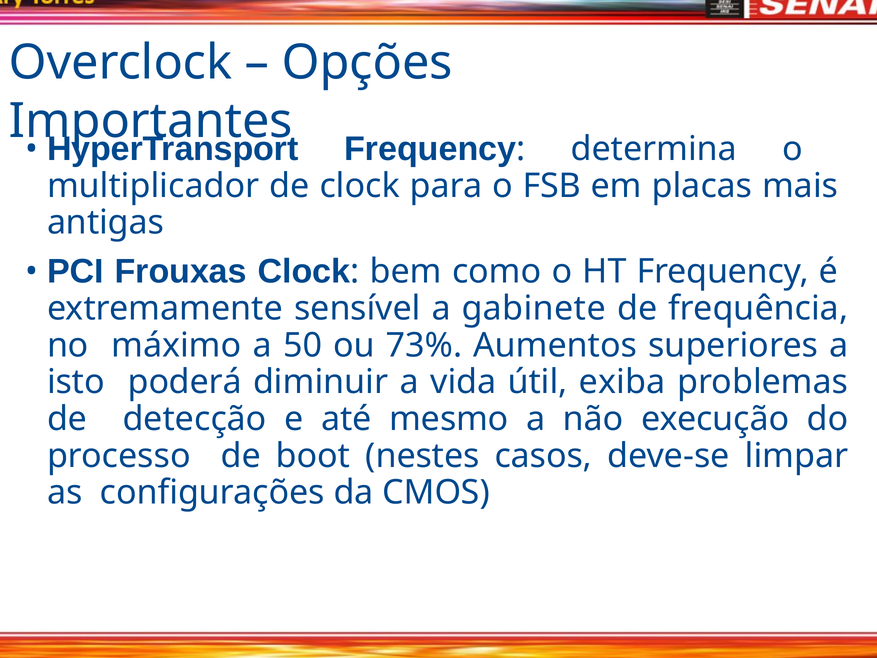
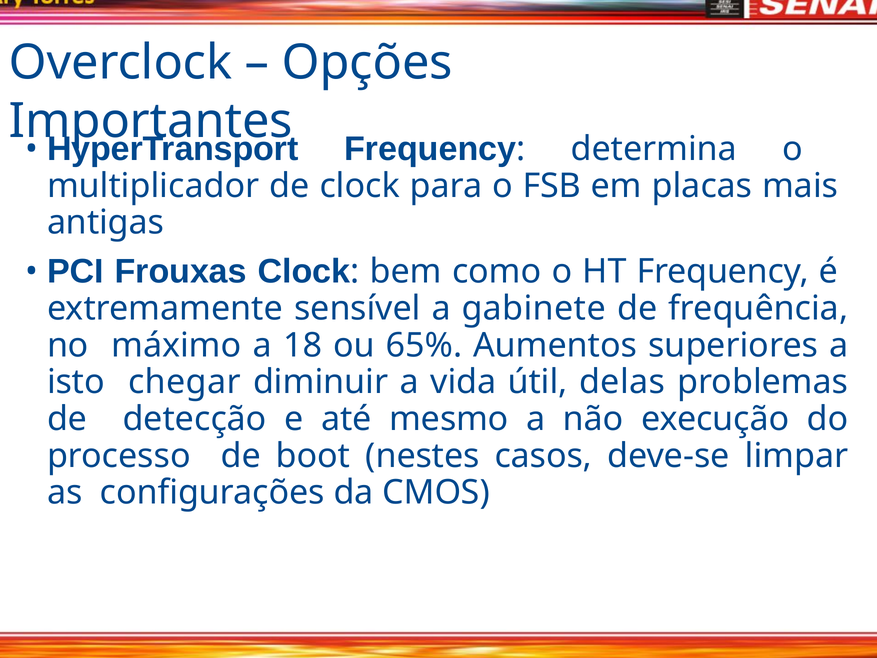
50: 50 -> 18
73%: 73% -> 65%
poderá: poderá -> chegar
exiba: exiba -> delas
